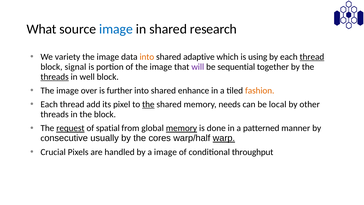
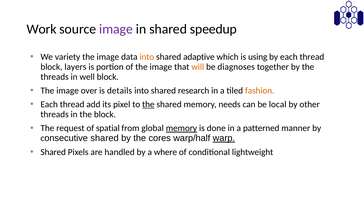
What: What -> Work
image at (116, 29) colour: blue -> purple
research: research -> speedup
thread at (312, 57) underline: present -> none
signal: signal -> layers
will colour: purple -> orange
sequential: sequential -> diagnoses
threads at (55, 77) underline: present -> none
further: further -> details
enhance: enhance -> research
request underline: present -> none
consecutive usually: usually -> shared
Crucial at (53, 152): Crucial -> Shared
a image: image -> where
throughput: throughput -> lightweight
